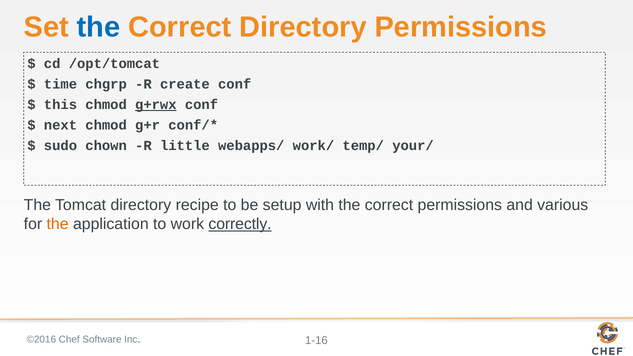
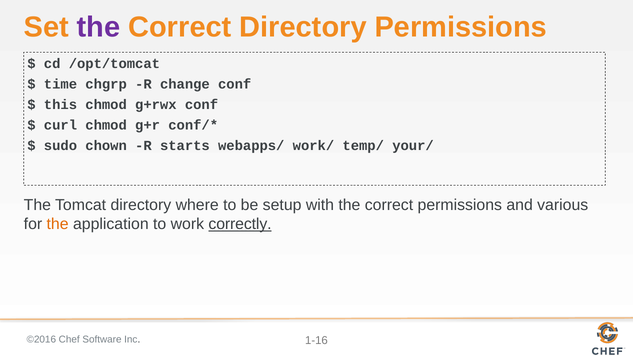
the at (99, 27) colour: blue -> purple
create: create -> change
g+rwx underline: present -> none
next: next -> curl
little: little -> starts
recipe: recipe -> where
